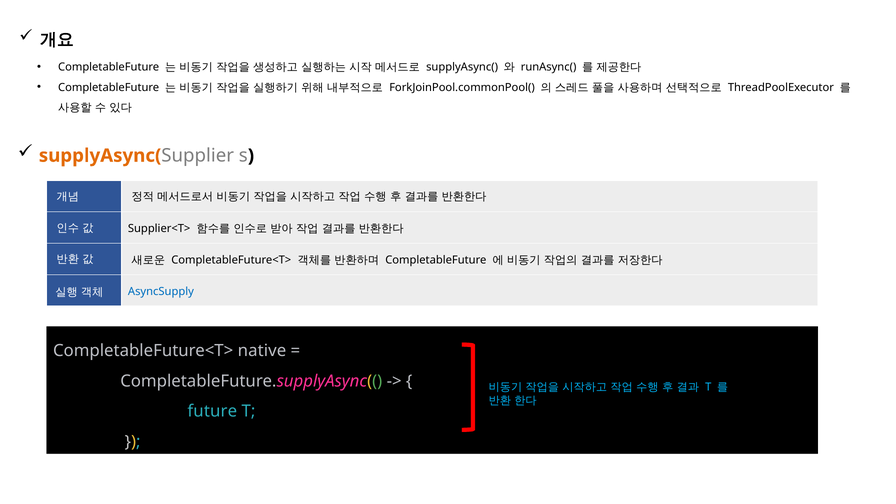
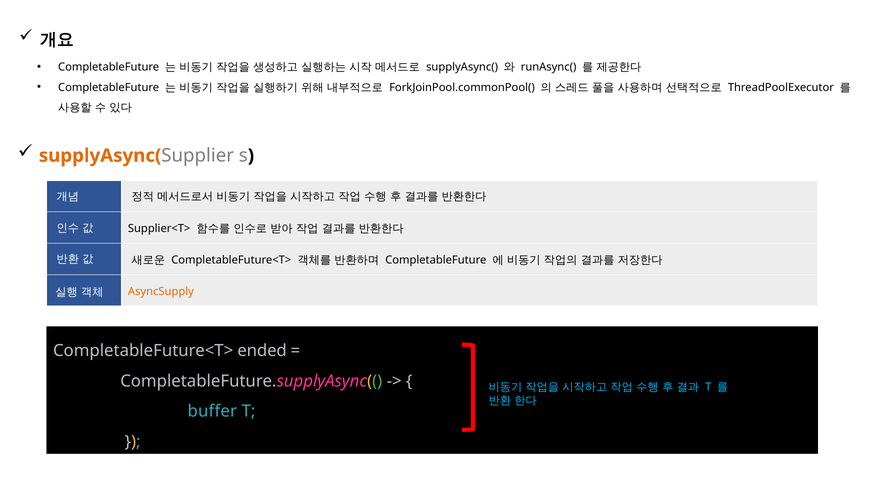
AsyncSupply colour: blue -> orange
native: native -> ended
future: future -> buffer
